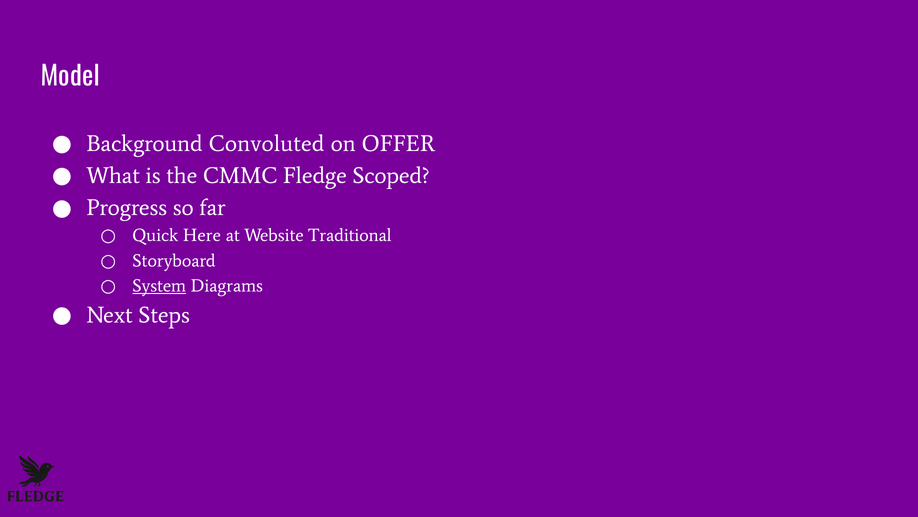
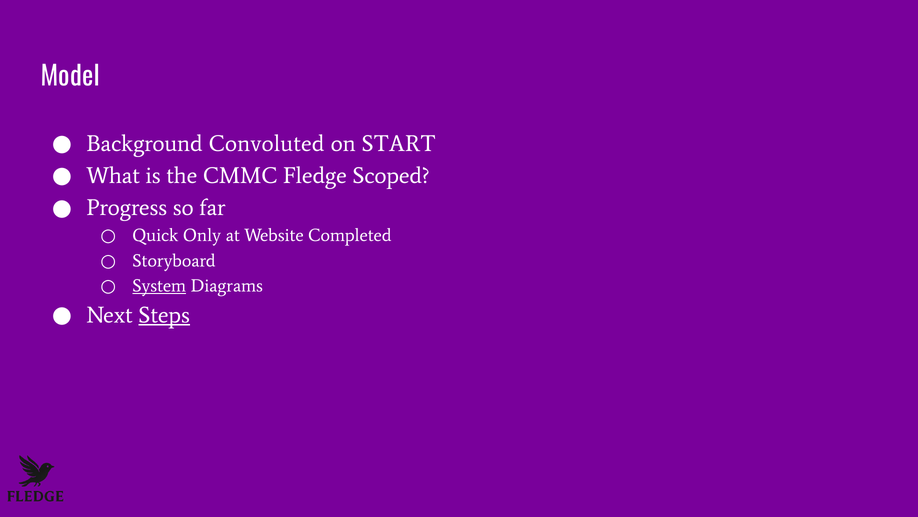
OFFER: OFFER -> START
Here: Here -> Only
Traditional: Traditional -> Completed
Steps underline: none -> present
